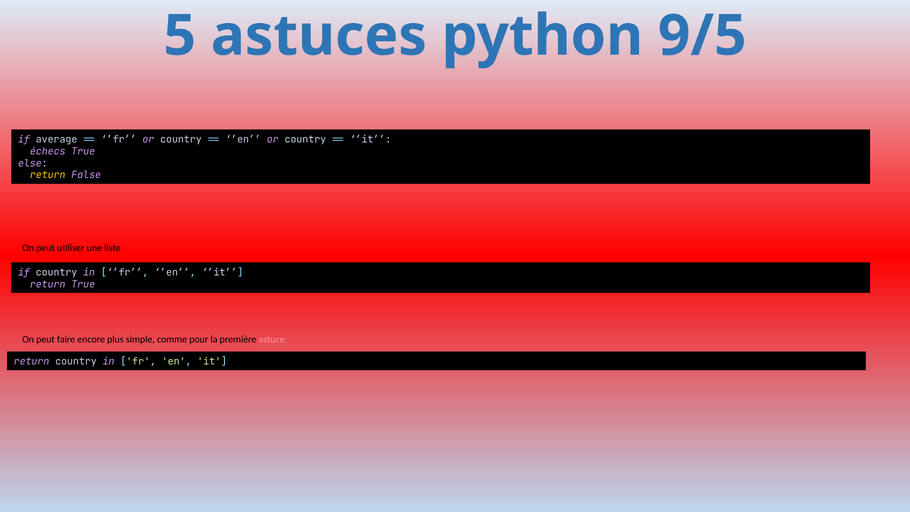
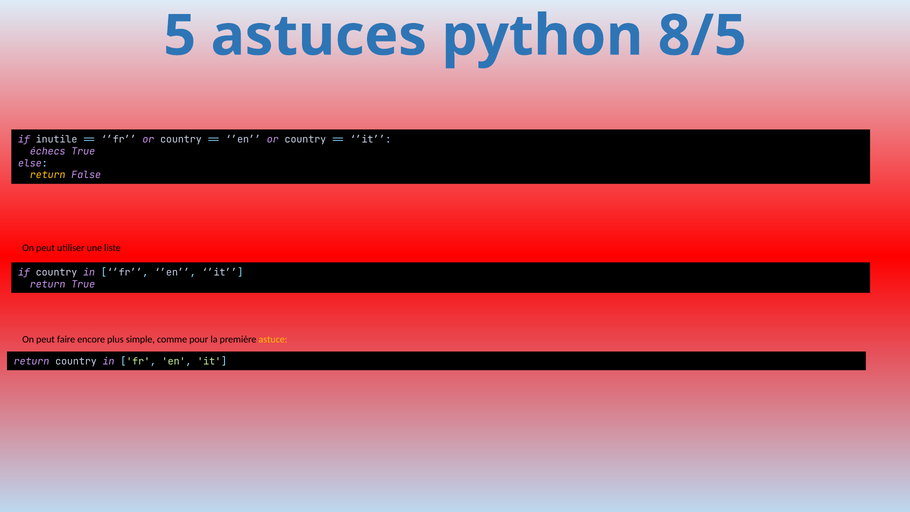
9/5: 9/5 -> 8/5
average: average -> inutile
astuce colour: pink -> yellow
